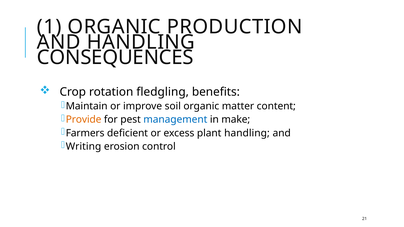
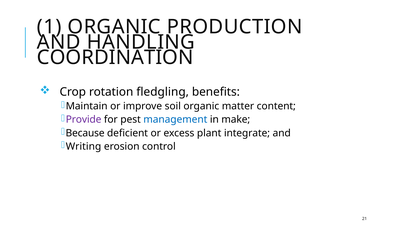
CONSEQUENCES: CONSEQUENCES -> COORDINATION
Provide colour: orange -> purple
Farmers: Farmers -> Because
plant handling: handling -> integrate
